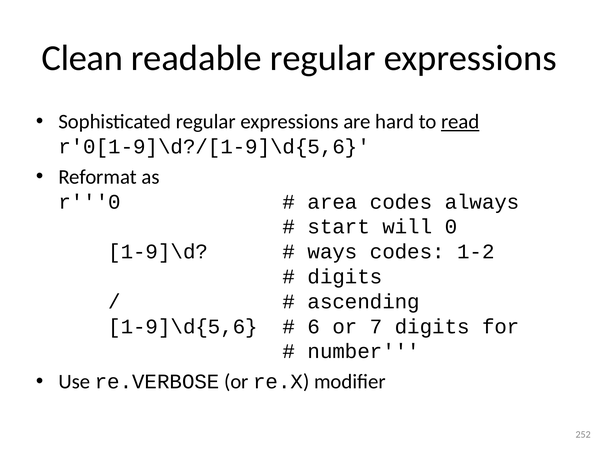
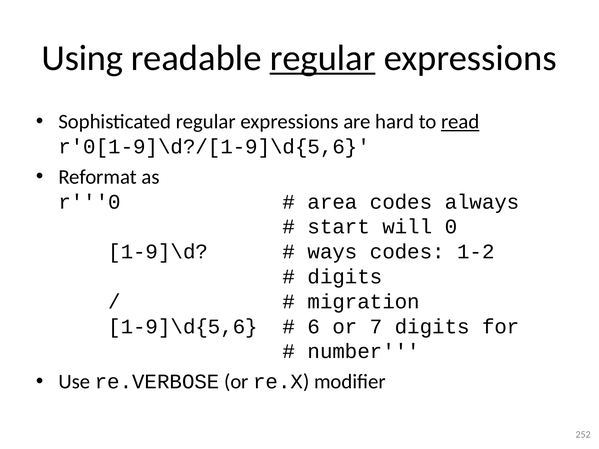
Clean: Clean -> Using
regular at (323, 58) underline: none -> present
ascending: ascending -> migration
